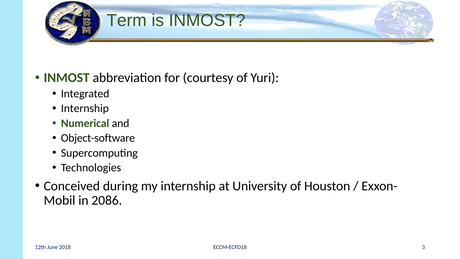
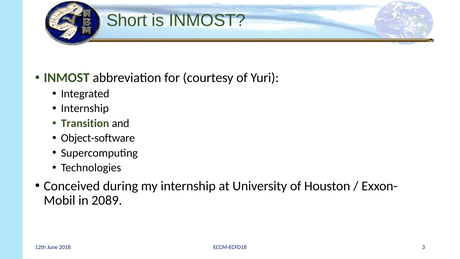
Term: Term -> Short
Numerical: Numerical -> Transition
2086: 2086 -> 2089
